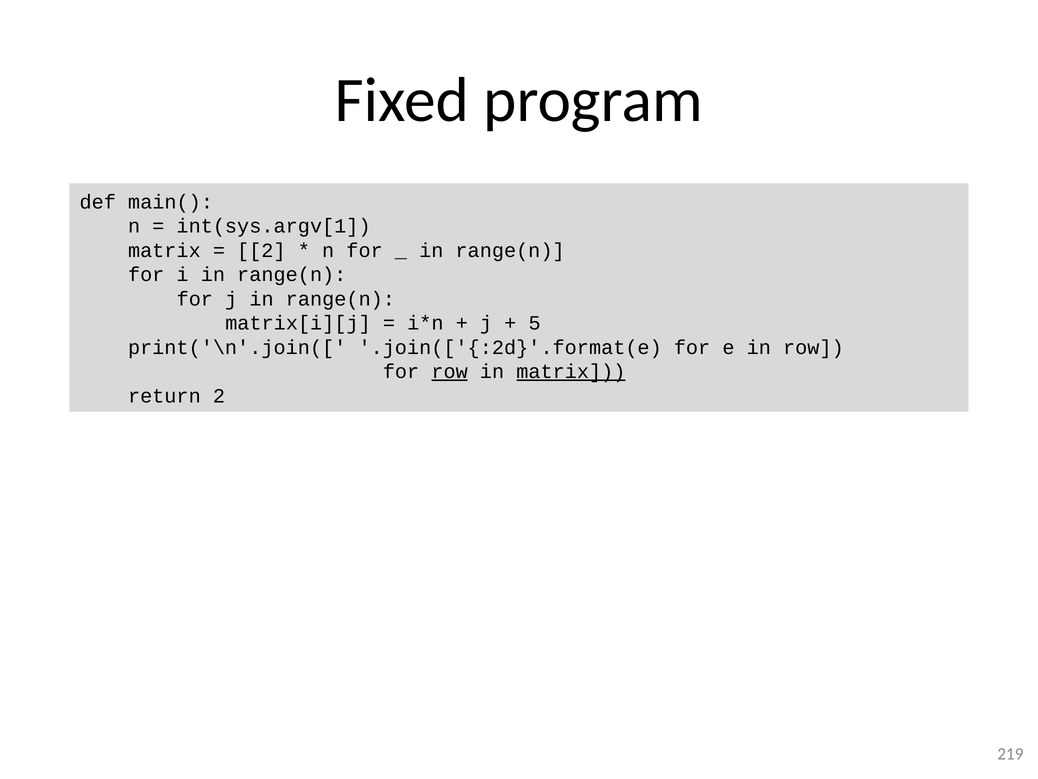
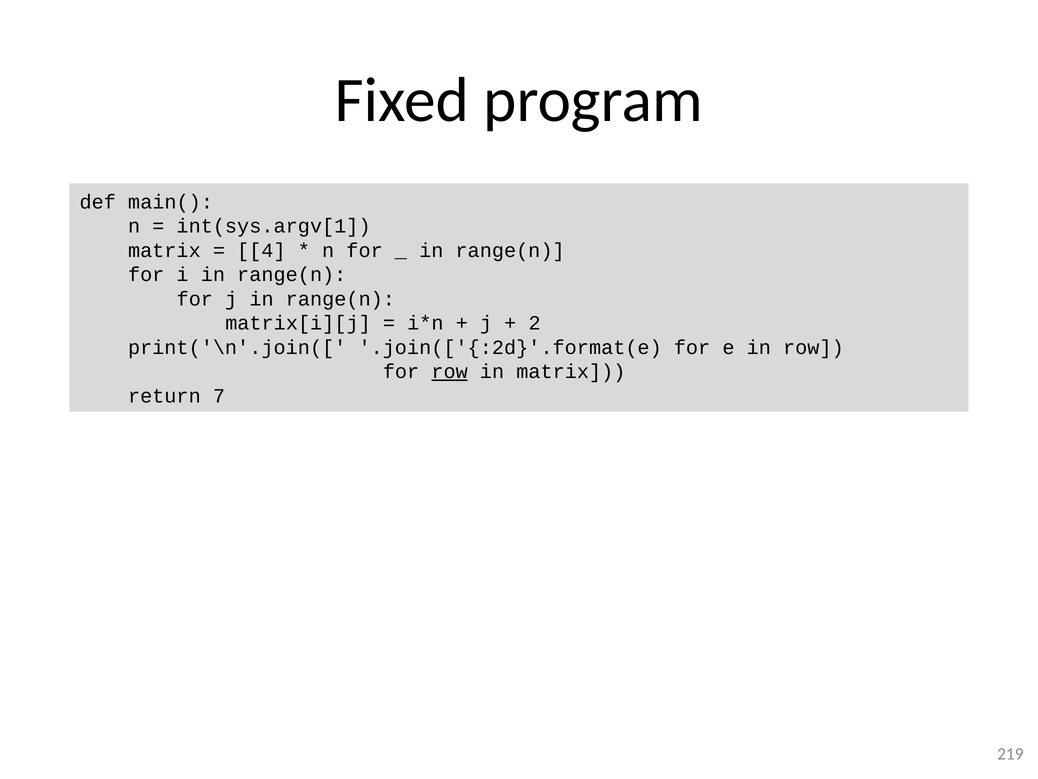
2 at (261, 250): 2 -> 4
5: 5 -> 2
matrix at (571, 371) underline: present -> none
return 2: 2 -> 7
